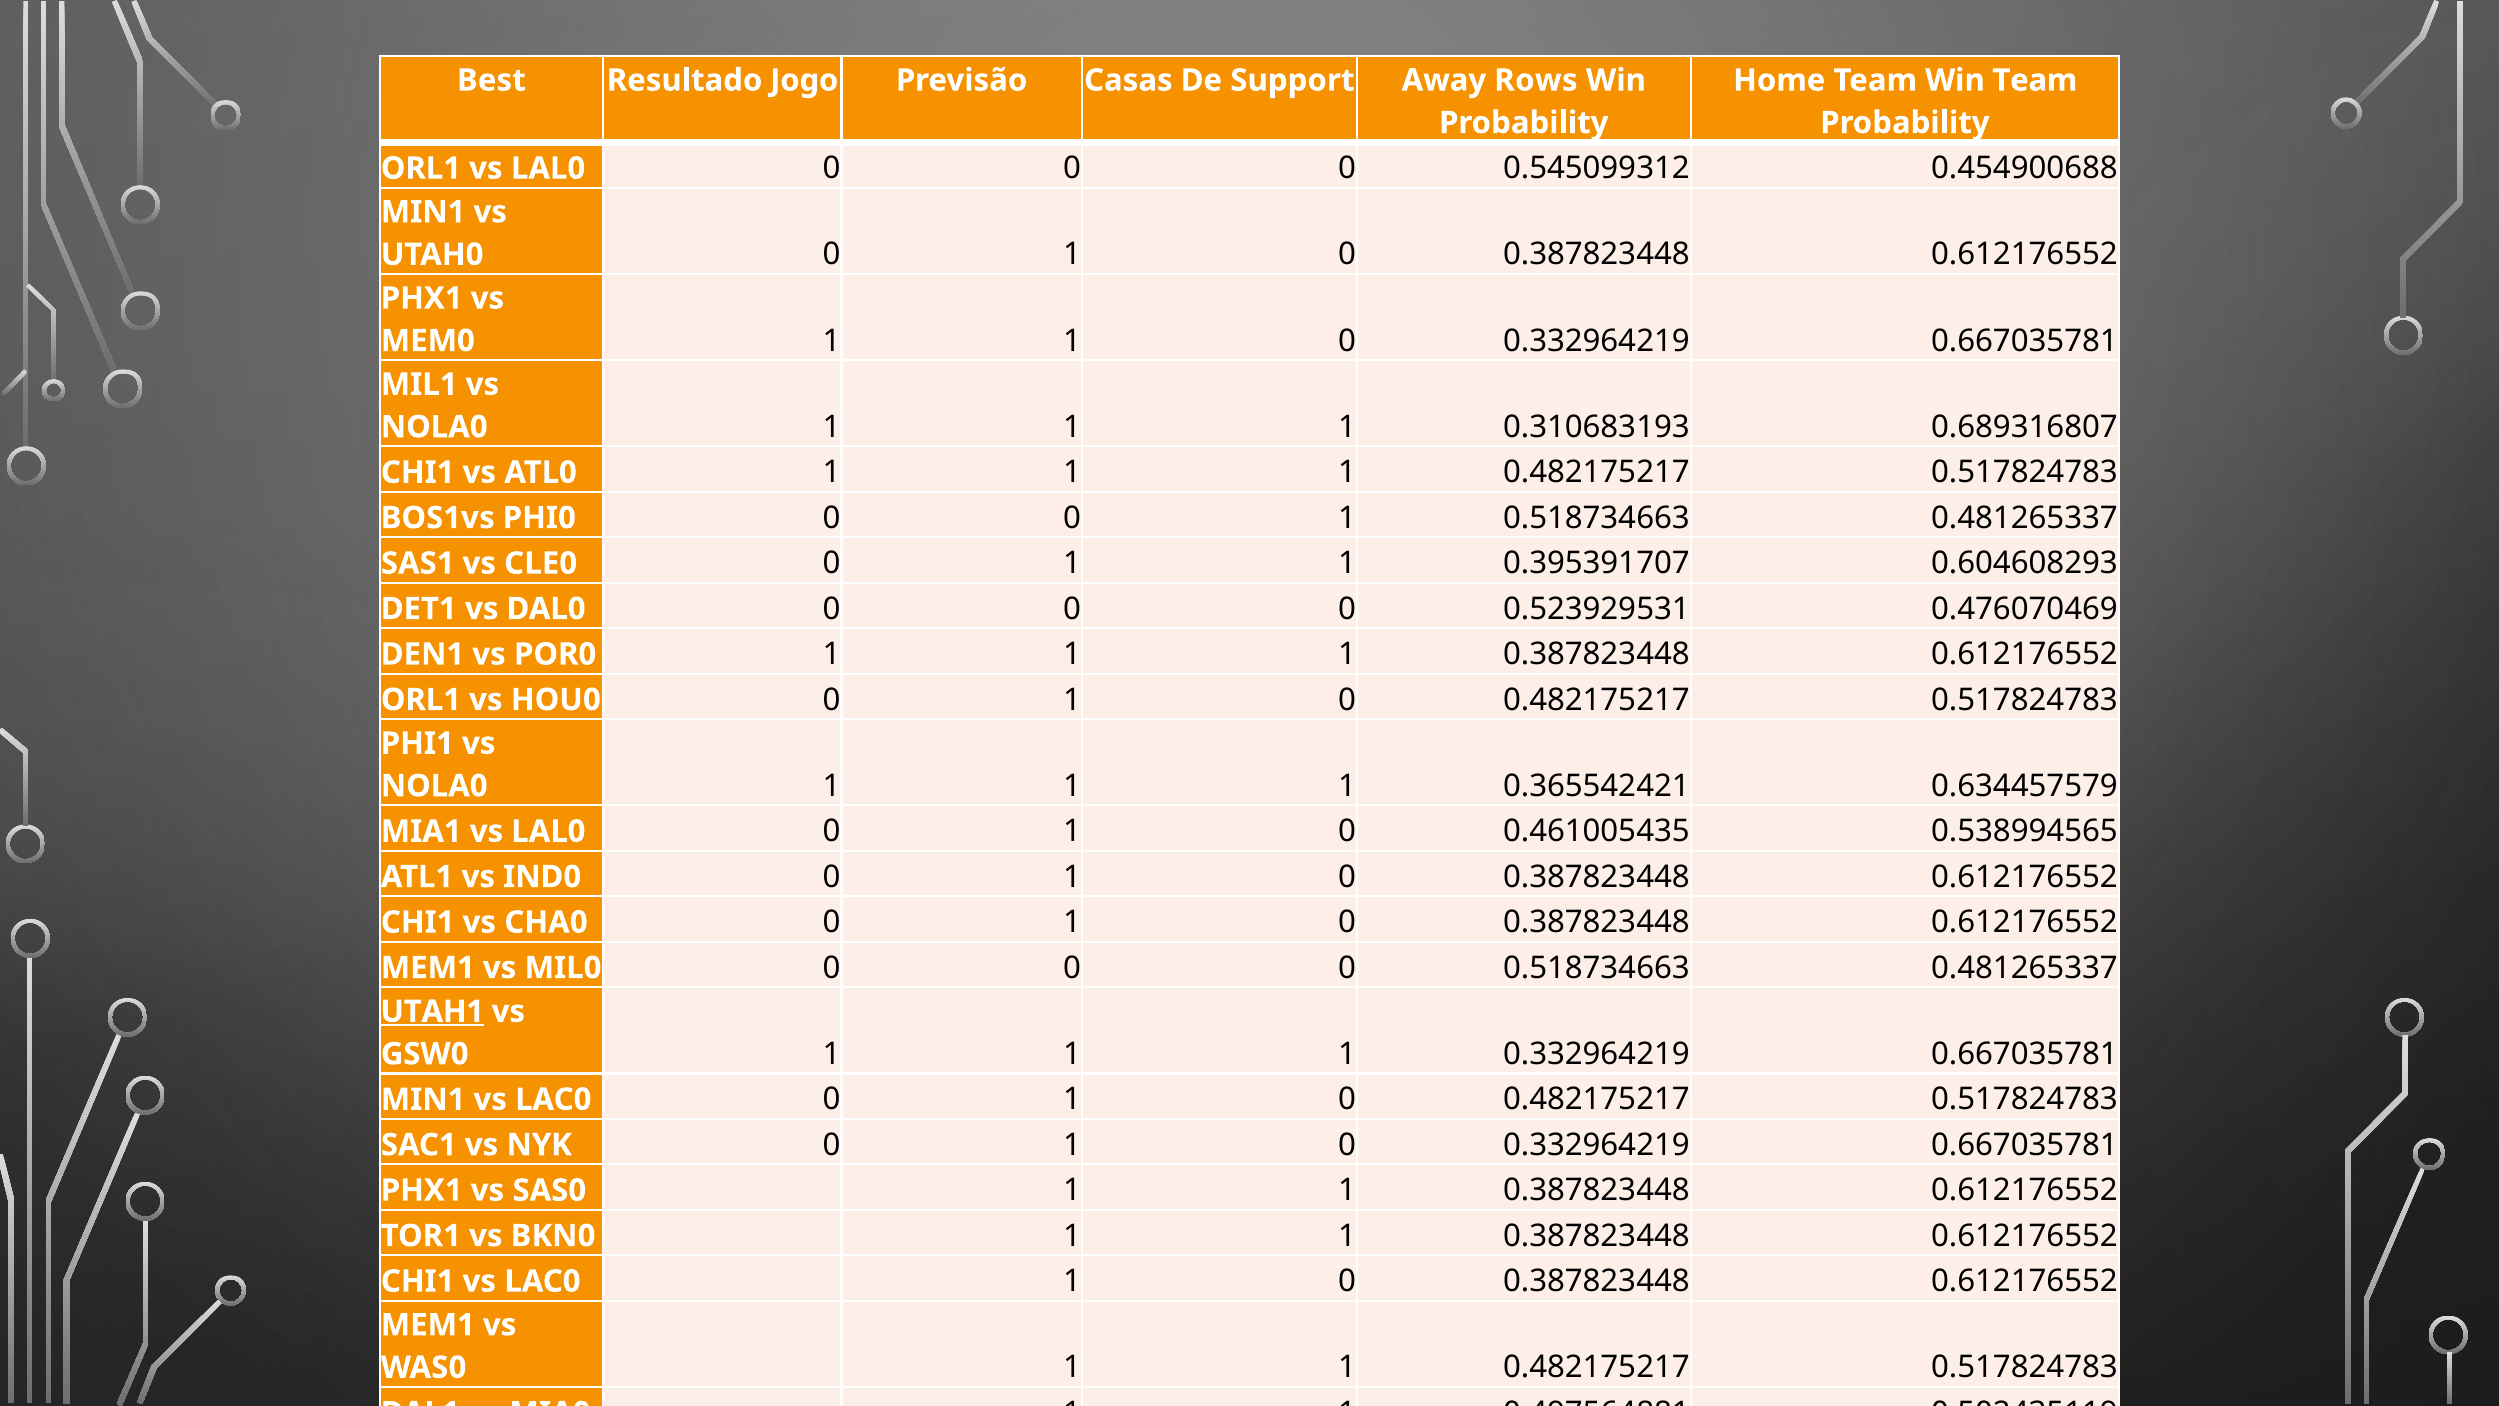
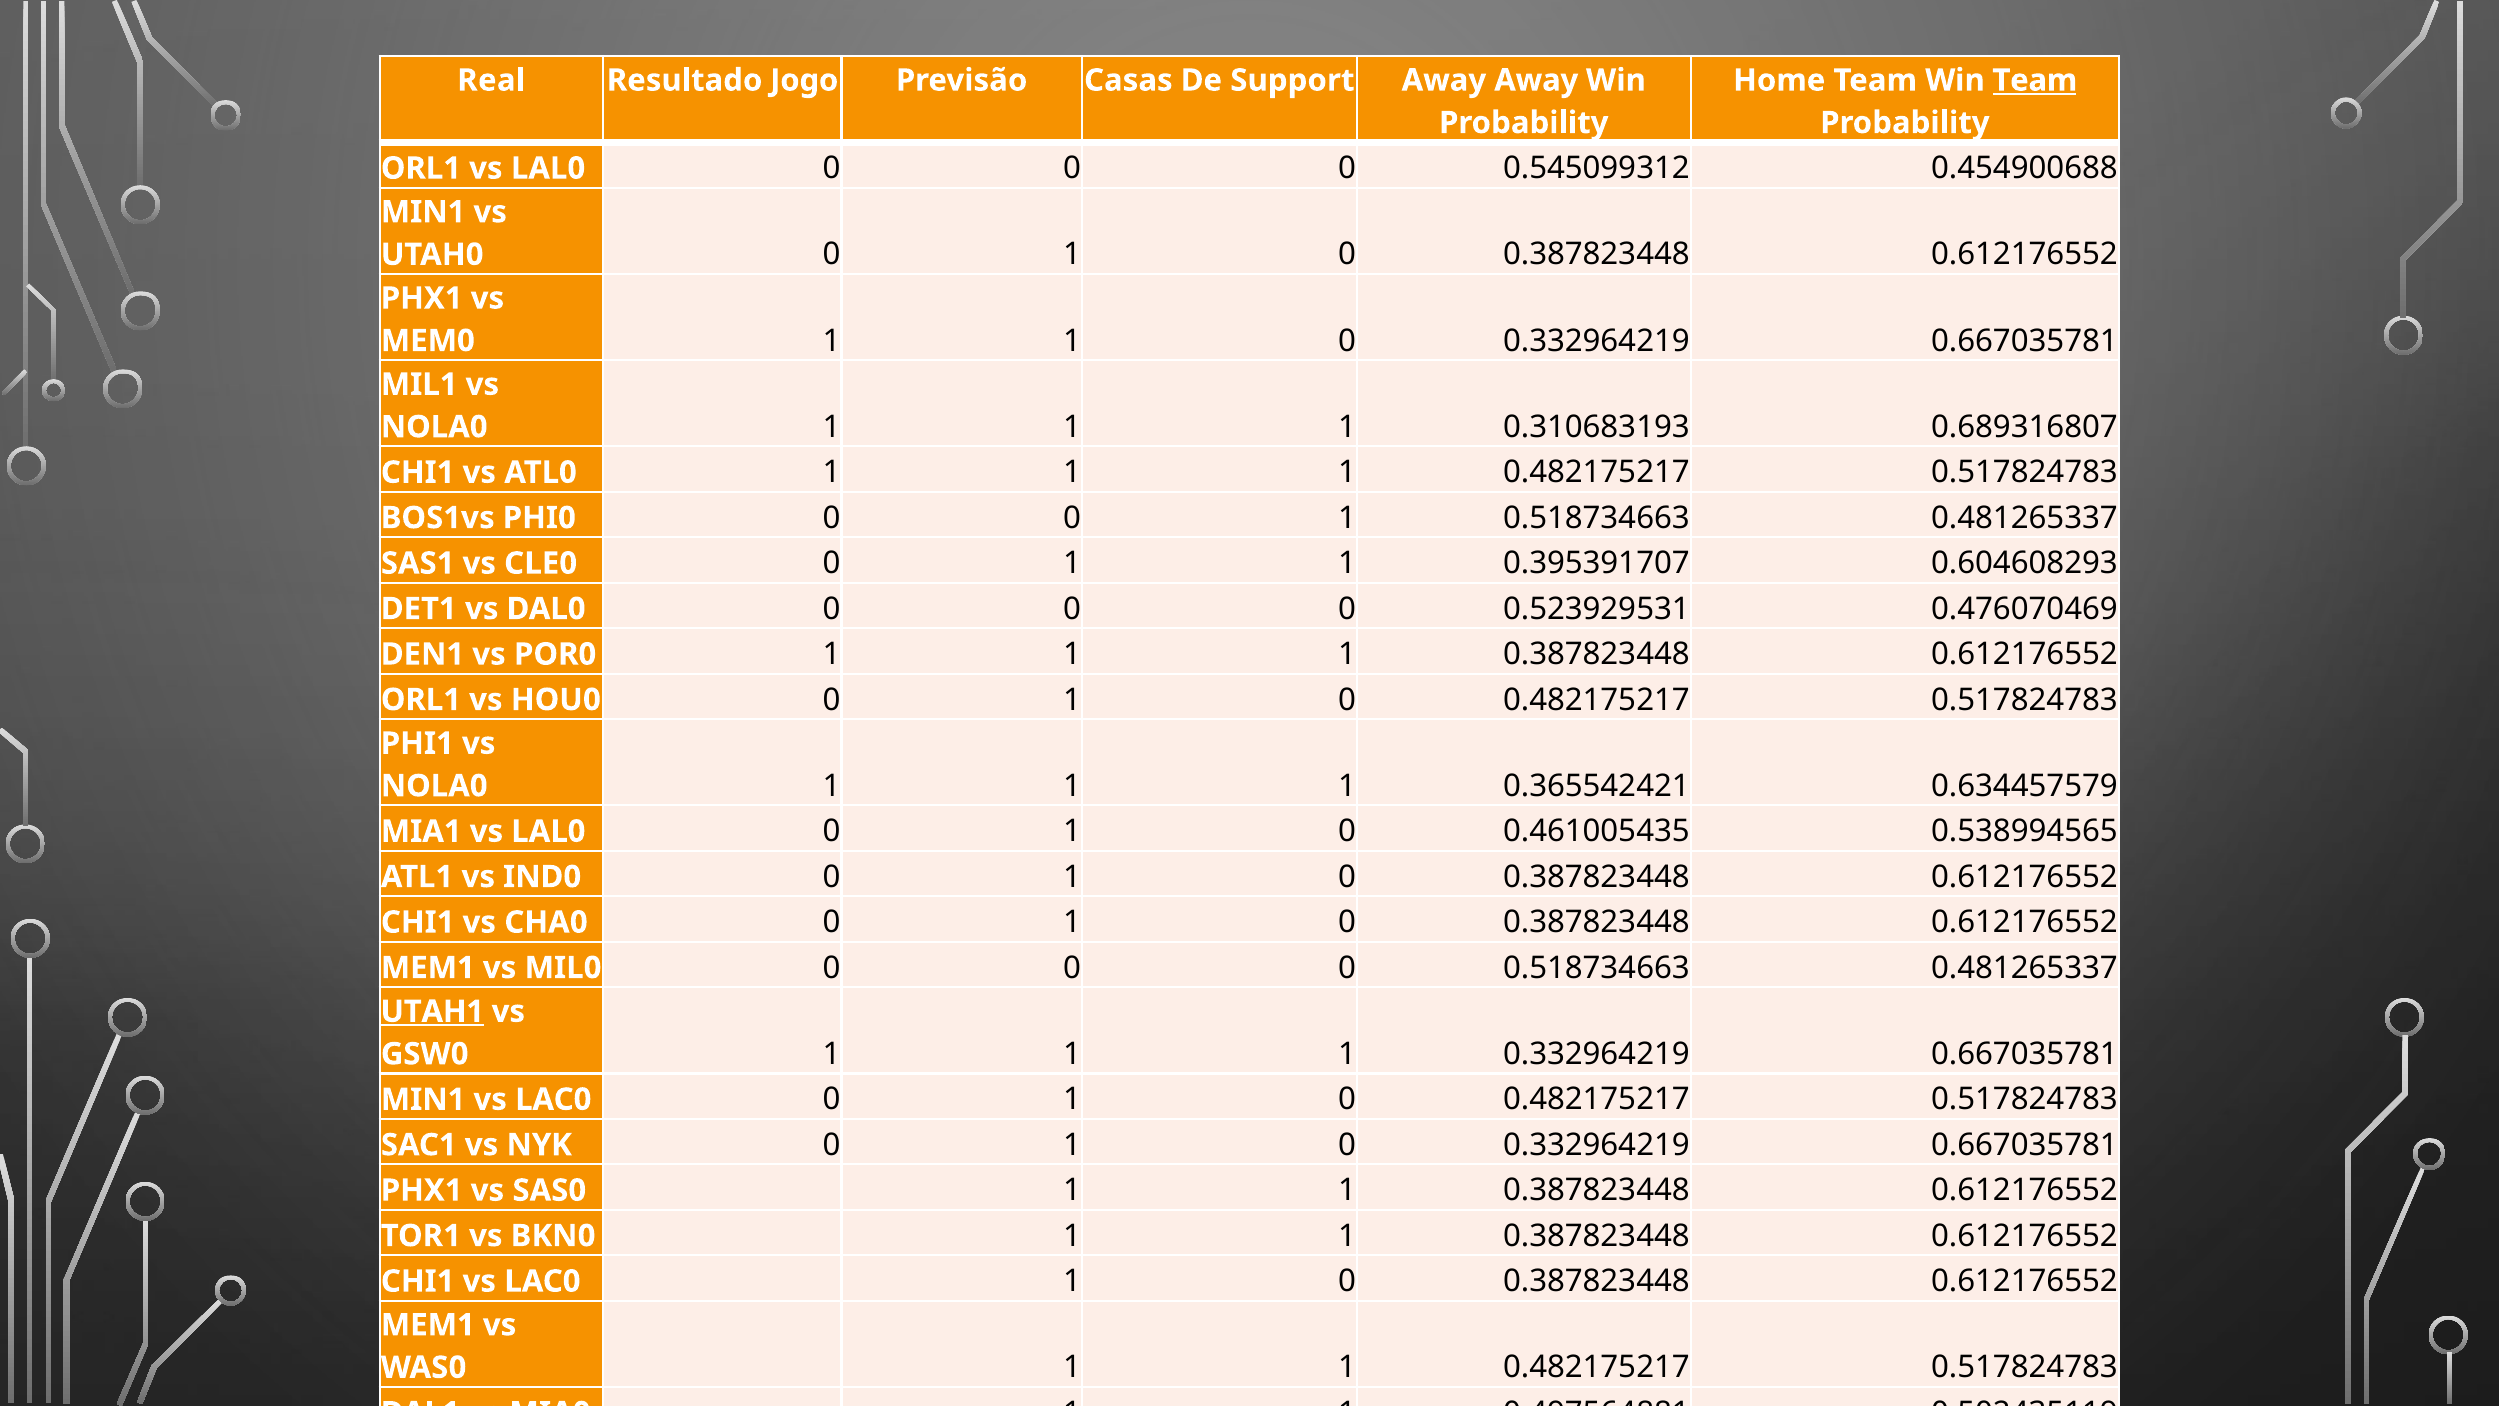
Best: Best -> Real
Away Rows: Rows -> Away
Team at (2035, 80) underline: none -> present
